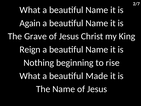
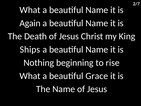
Grave: Grave -> Death
Reign: Reign -> Ships
Made: Made -> Grace
